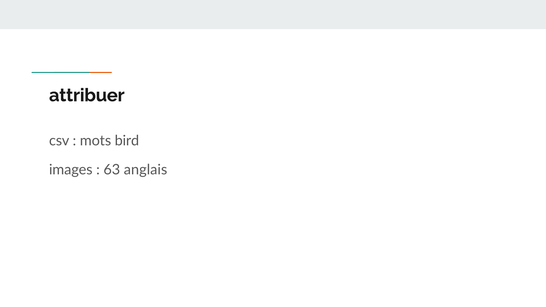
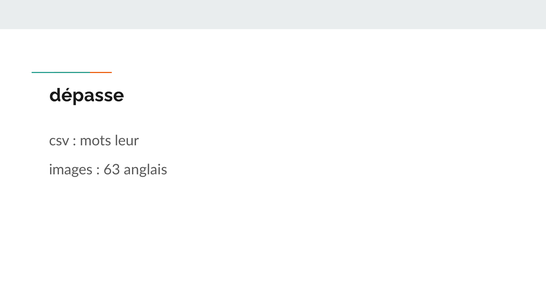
attribuer: attribuer -> dépasse
bird: bird -> leur
